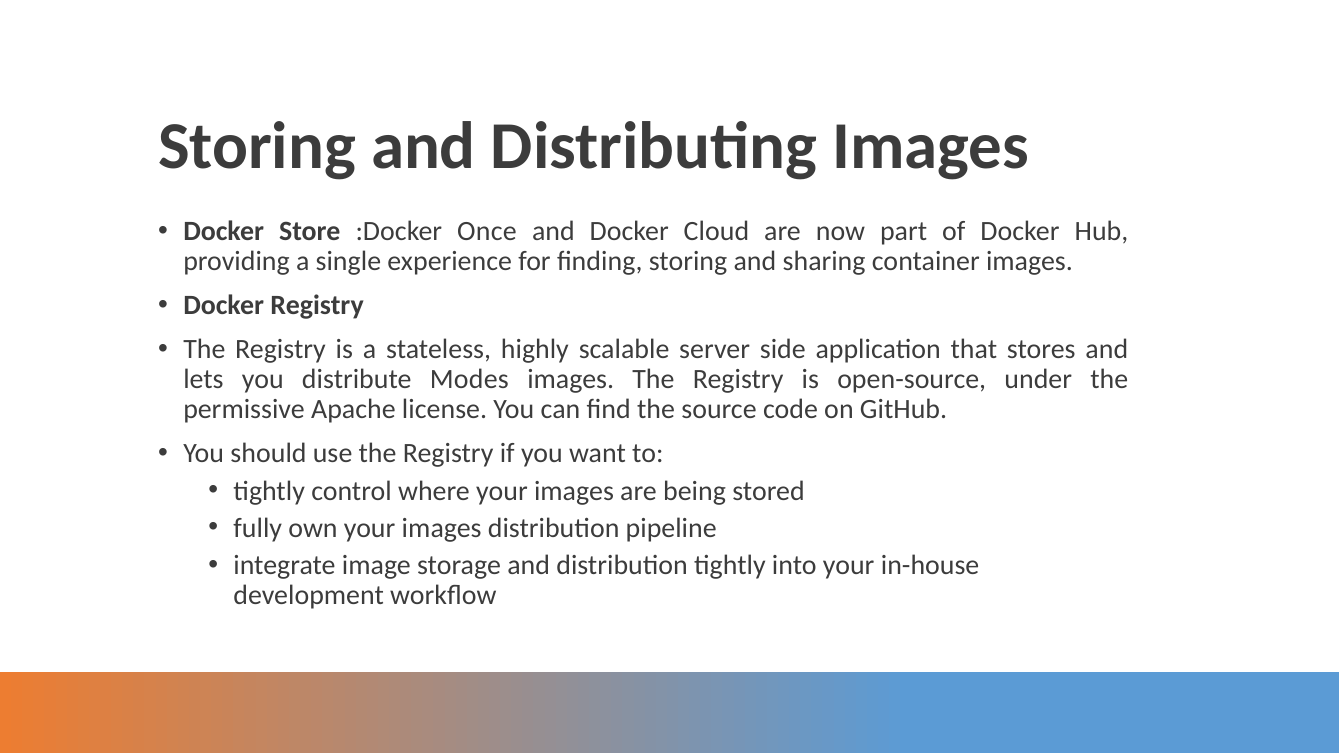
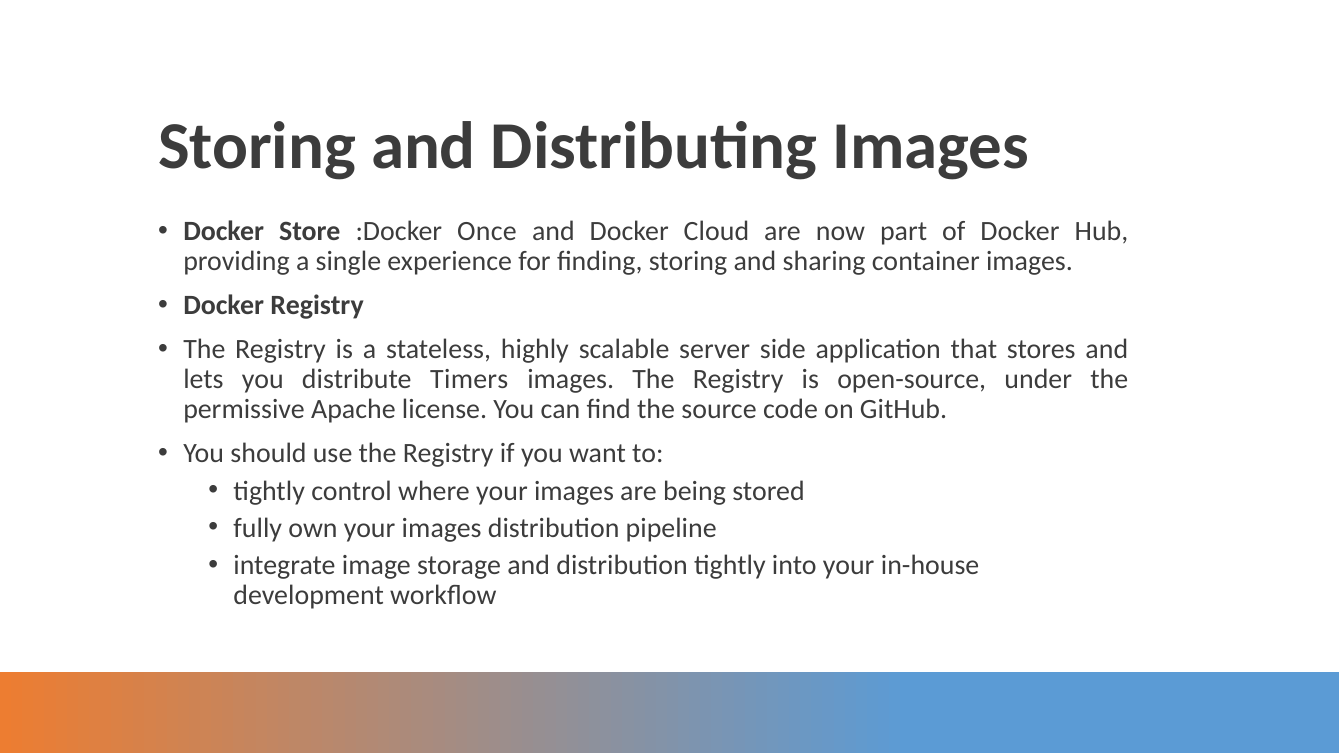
Modes: Modes -> Timers
